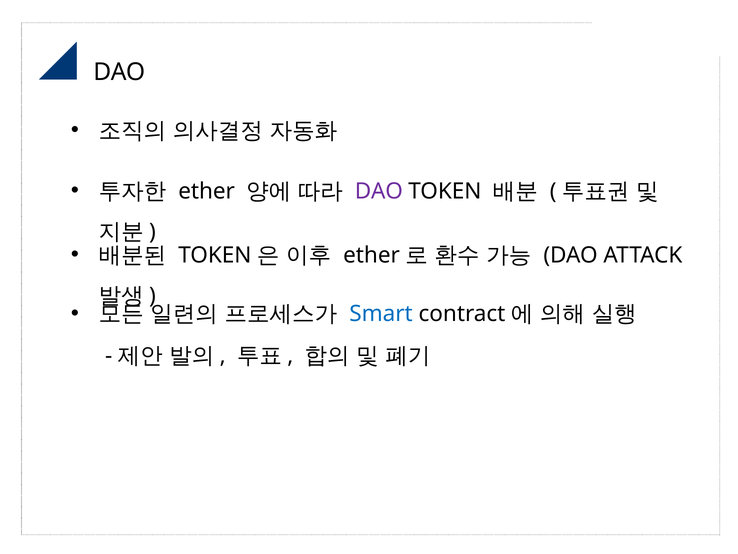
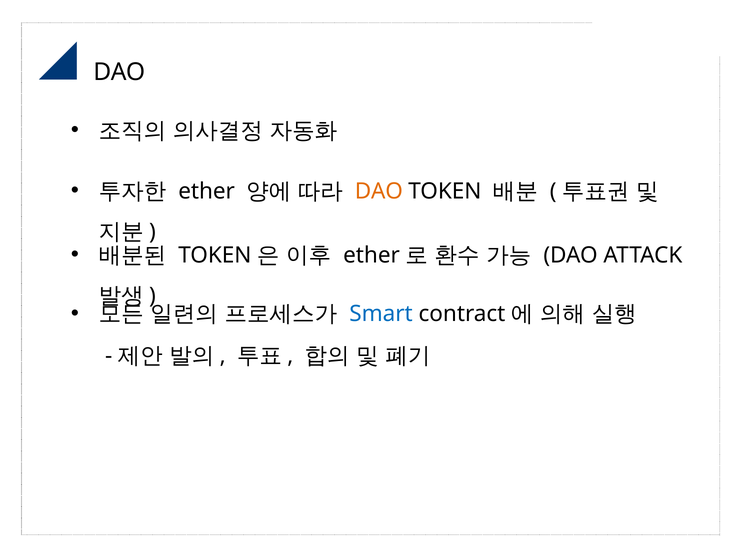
DAO at (379, 191) colour: purple -> orange
